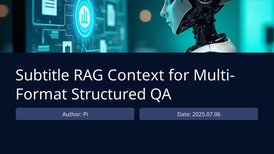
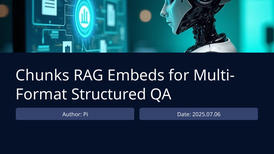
Subtitle: Subtitle -> Chunks
Context: Context -> Embeds
